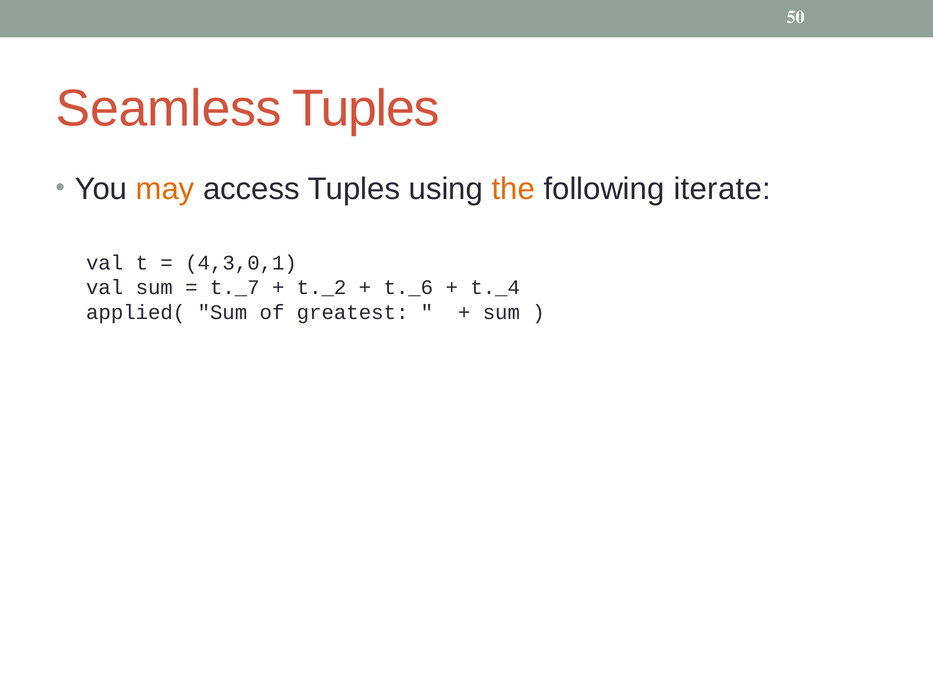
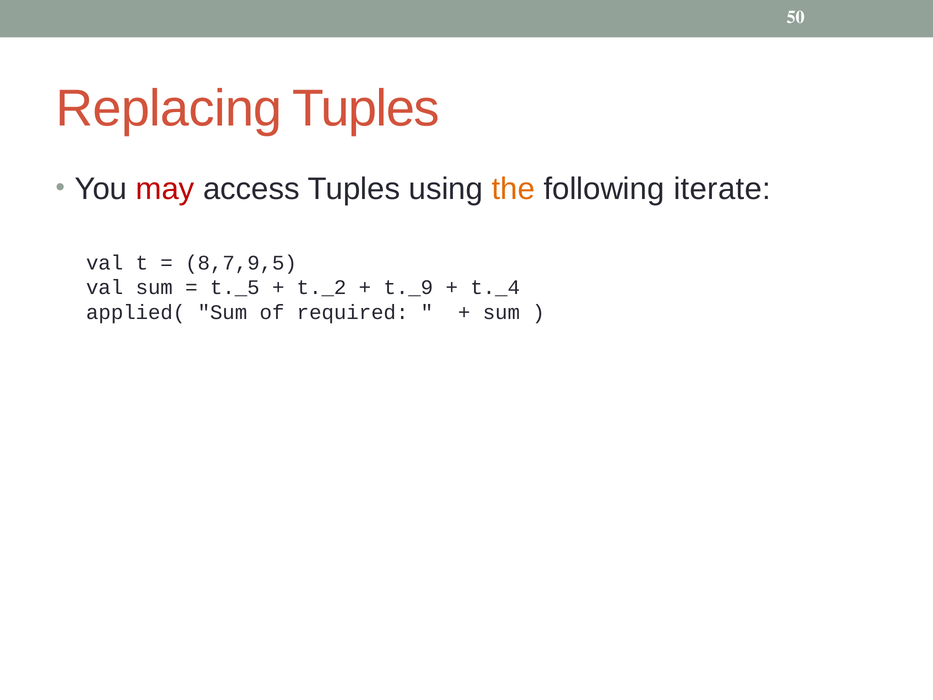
Seamless: Seamless -> Replacing
may colour: orange -> red
4,3,0,1: 4,3,0,1 -> 8,7,9,5
t._7: t._7 -> t._5
t._6: t._6 -> t._9
greatest: greatest -> required
